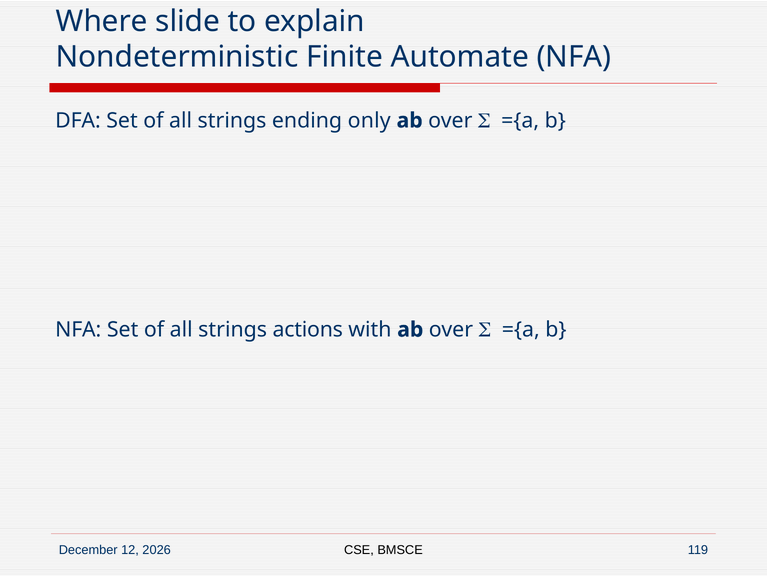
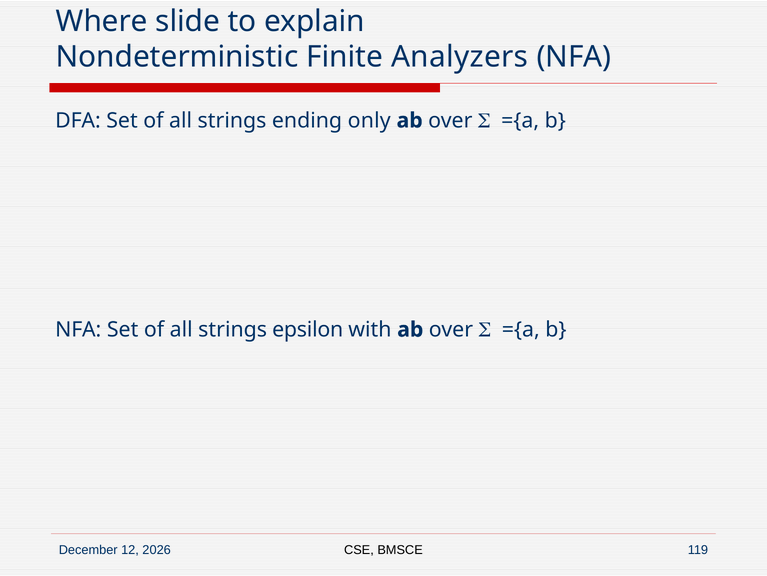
Automate: Automate -> Analyzers
actions: actions -> epsilon
